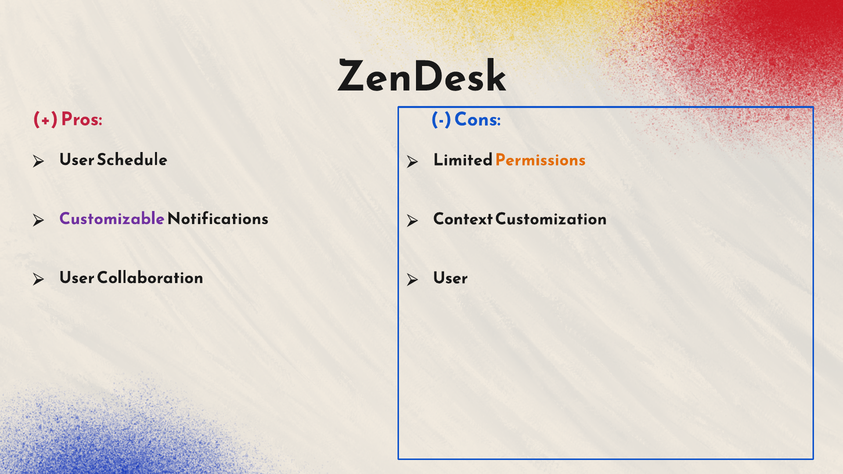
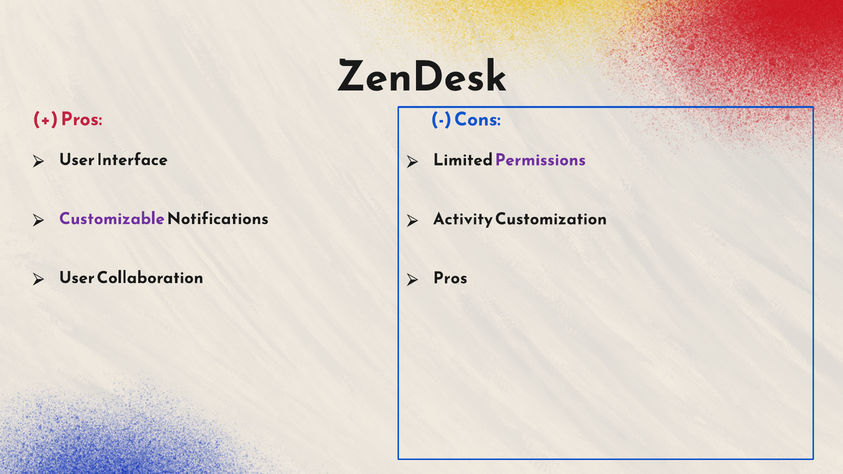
Schedule: Schedule -> Interface
Permissions colour: orange -> purple
Context: Context -> Activity
User at (450, 278): User -> Pros
